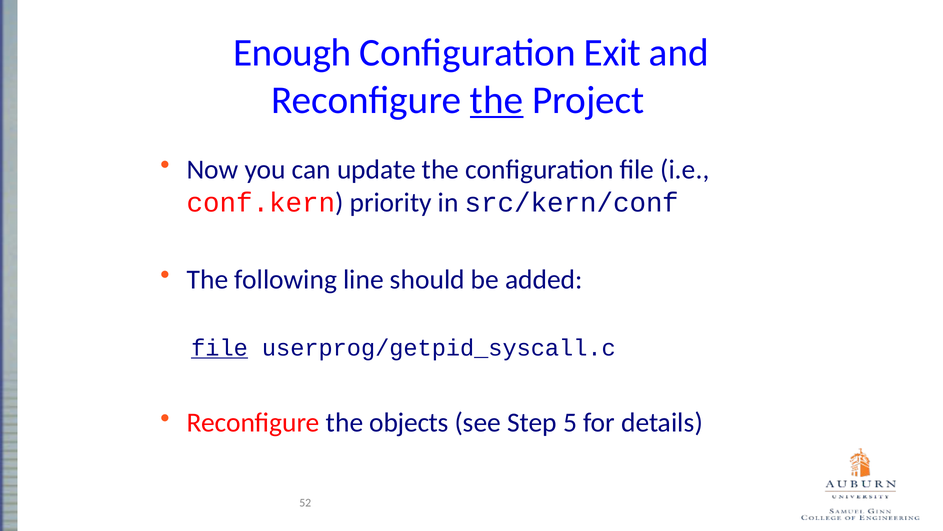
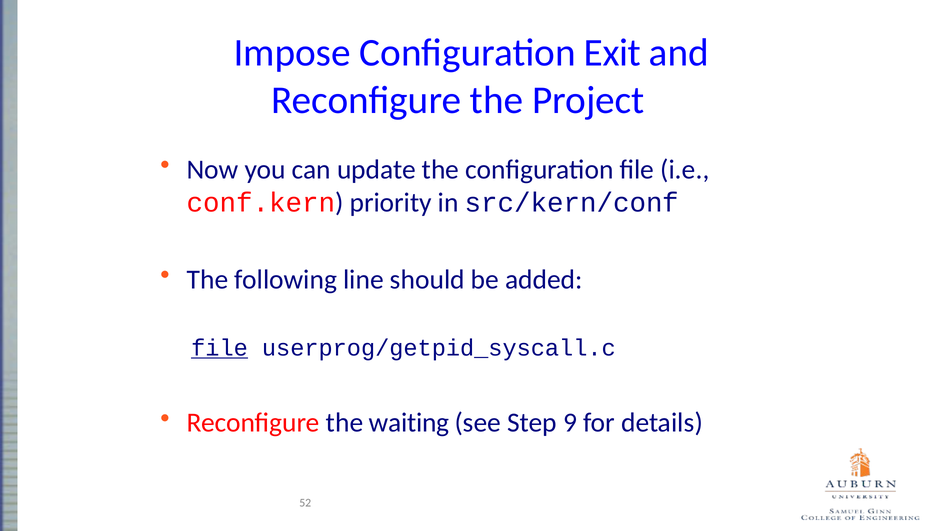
Enough: Enough -> Impose
the at (497, 100) underline: present -> none
objects: objects -> waiting
5: 5 -> 9
